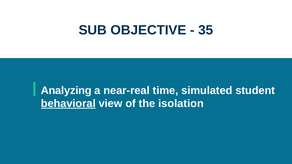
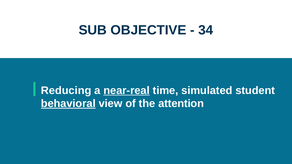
35: 35 -> 34
Analyzing: Analyzing -> Reducing
near-real underline: none -> present
isolation: isolation -> attention
